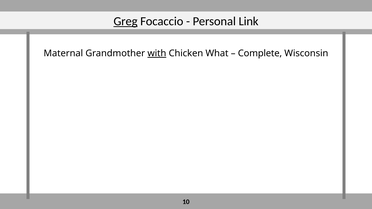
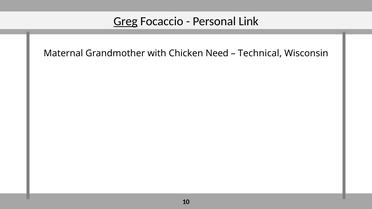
with underline: present -> none
What: What -> Need
Complete: Complete -> Technical
